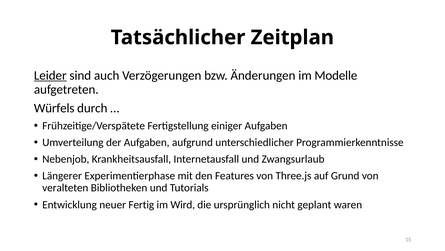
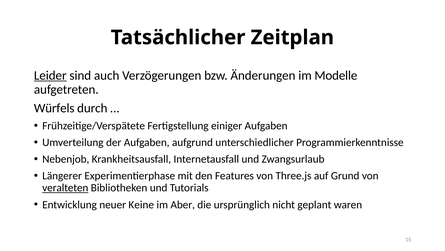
veralteten underline: none -> present
Fertig: Fertig -> Keine
Wird: Wird -> Aber
